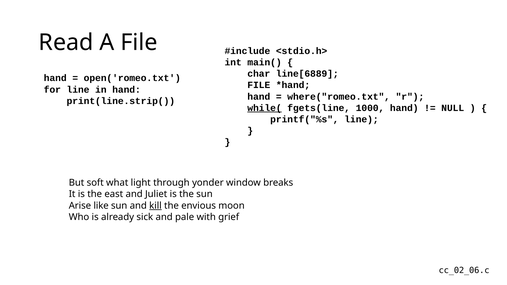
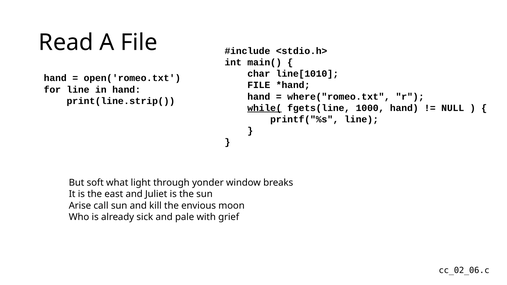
line[6889: line[6889 -> line[1010
like: like -> call
kill underline: present -> none
